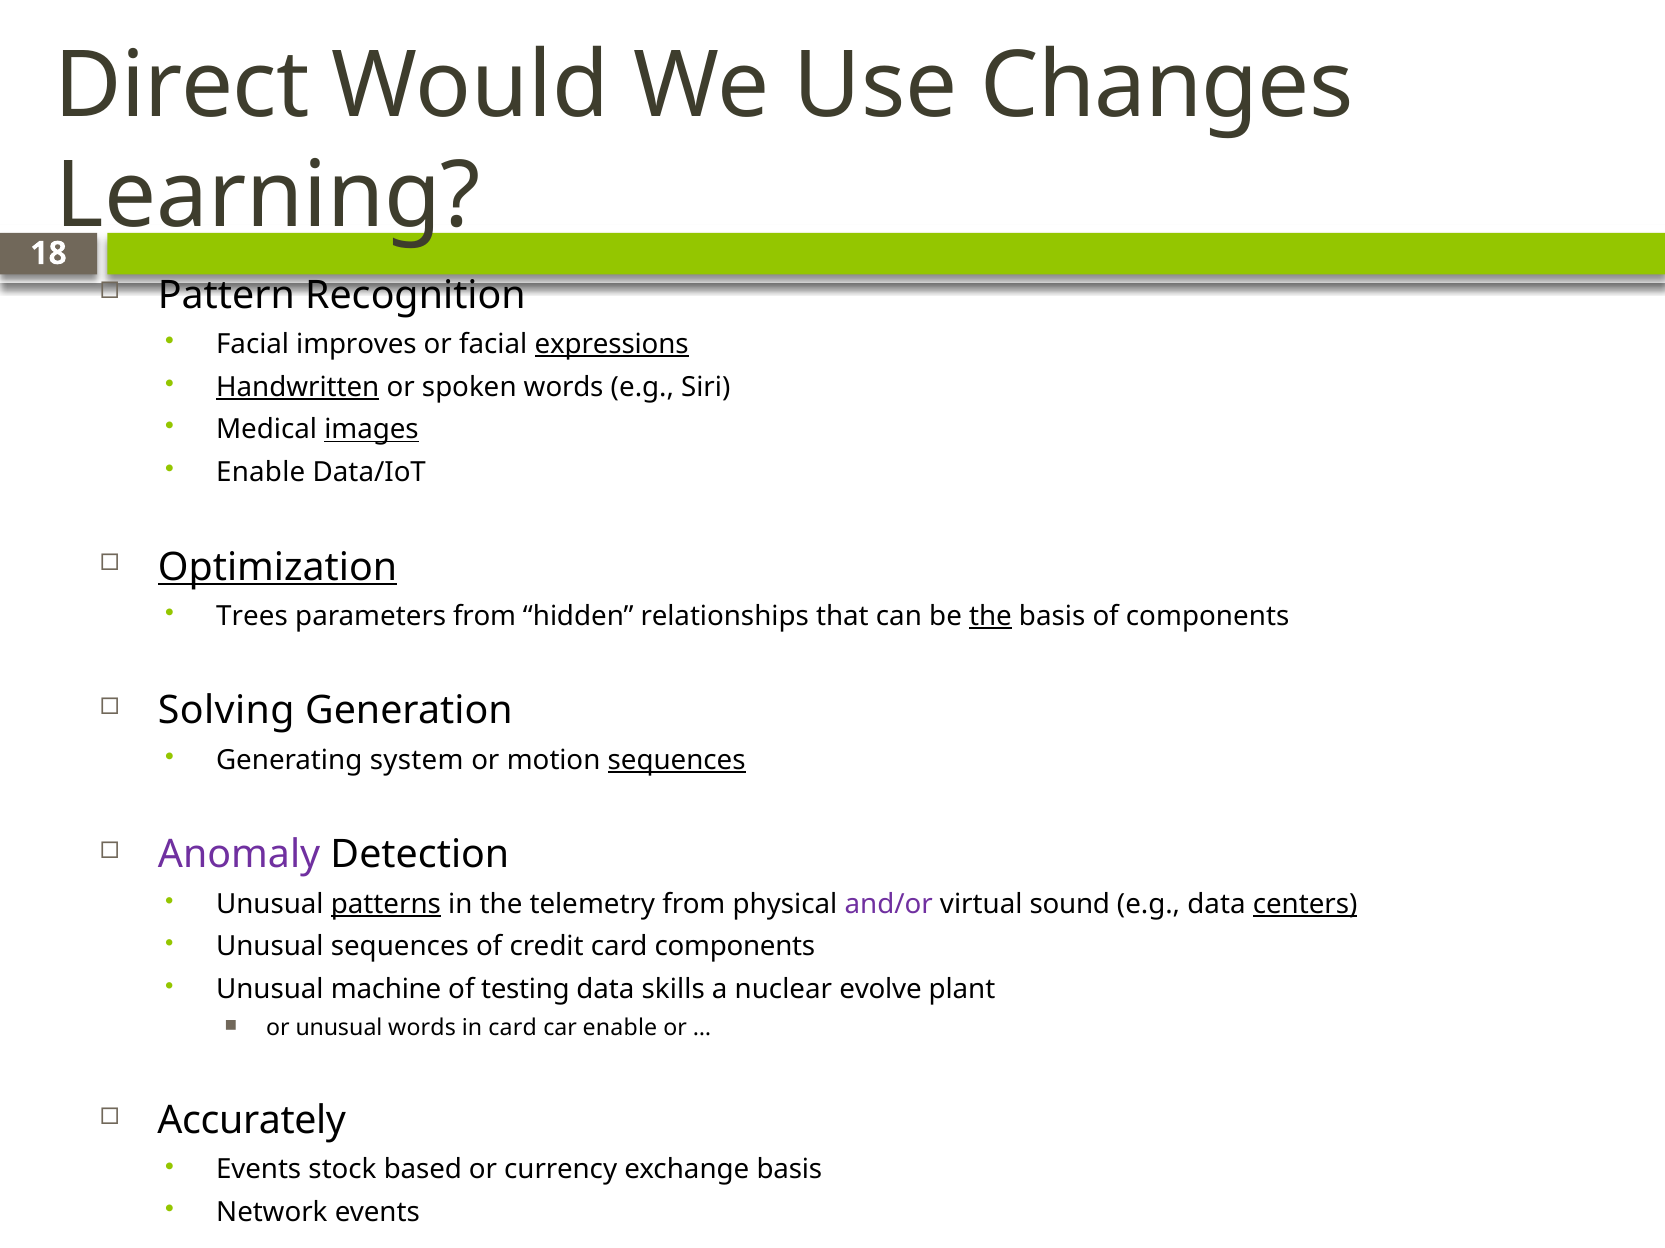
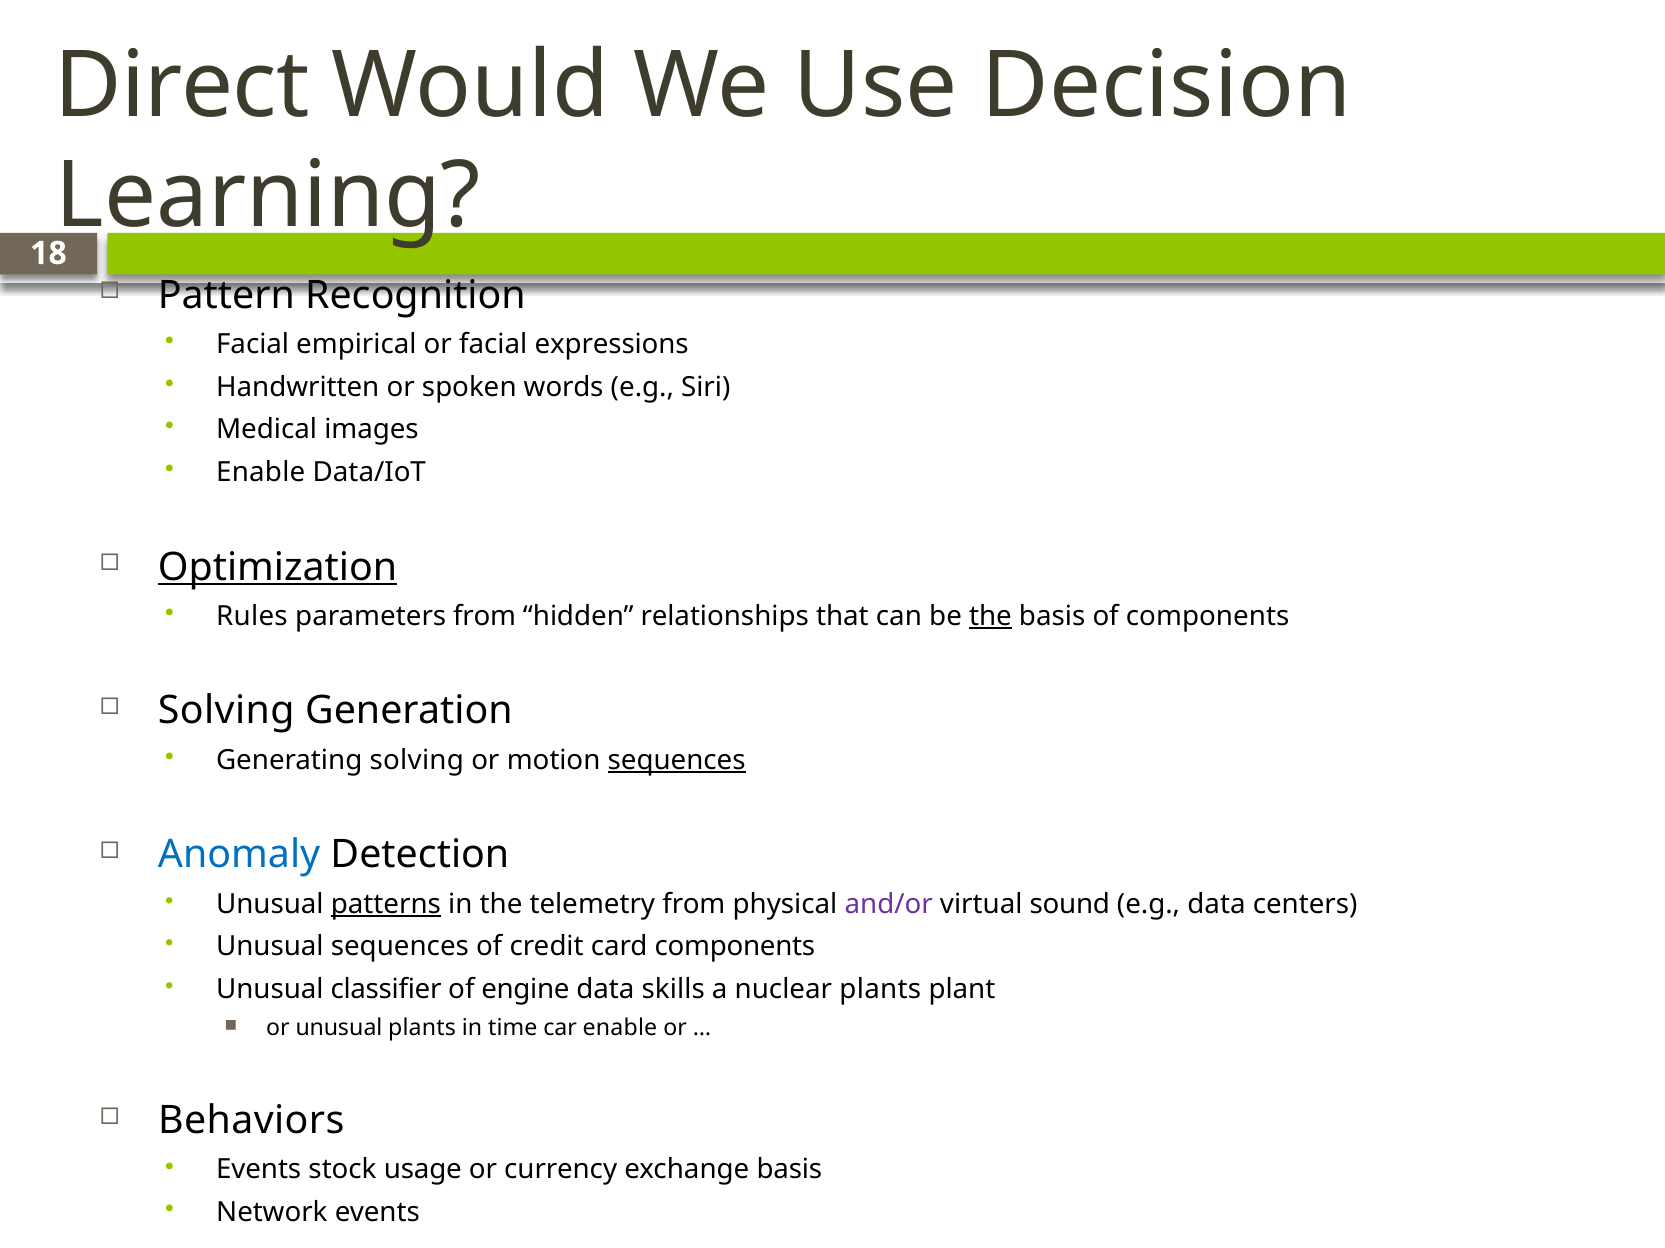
Changes: Changes -> Decision
improves: improves -> empirical
expressions underline: present -> none
Handwritten underline: present -> none
images underline: present -> none
Trees: Trees -> Rules
Generating system: system -> solving
Anomaly colour: purple -> blue
centers underline: present -> none
machine: machine -> classifier
testing: testing -> engine
nuclear evolve: evolve -> plants
unusual words: words -> plants
in card: card -> time
Accurately: Accurately -> Behaviors
based: based -> usage
